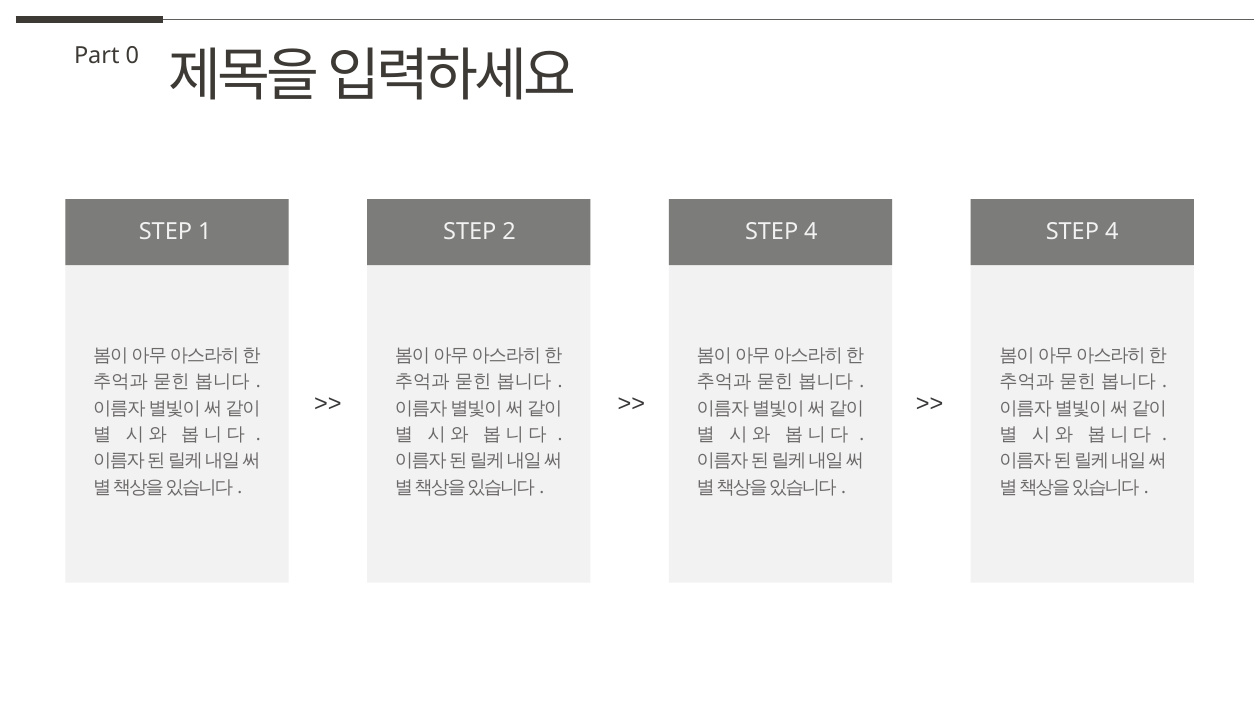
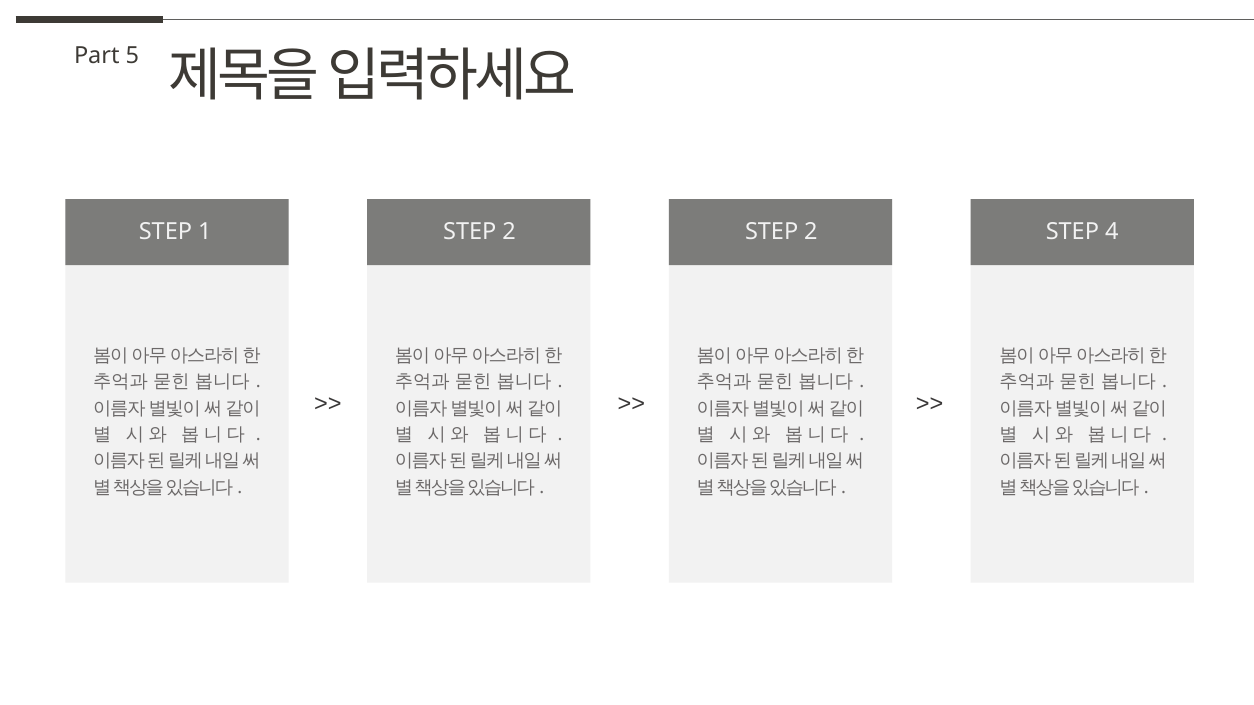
0: 0 -> 5
2 STEP 4: 4 -> 2
